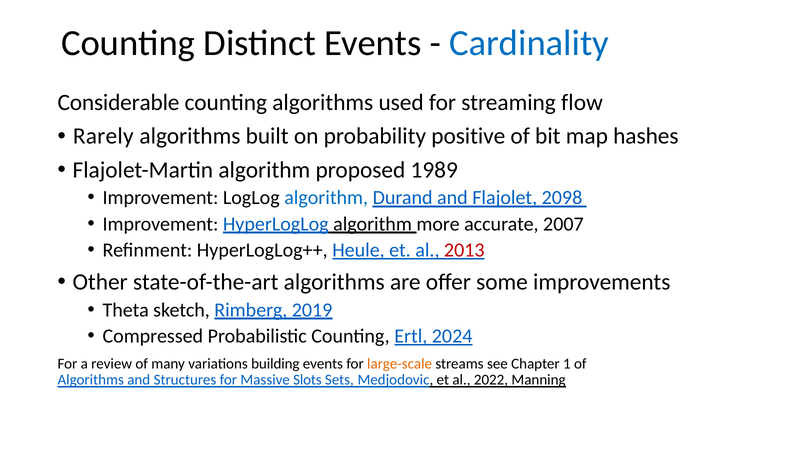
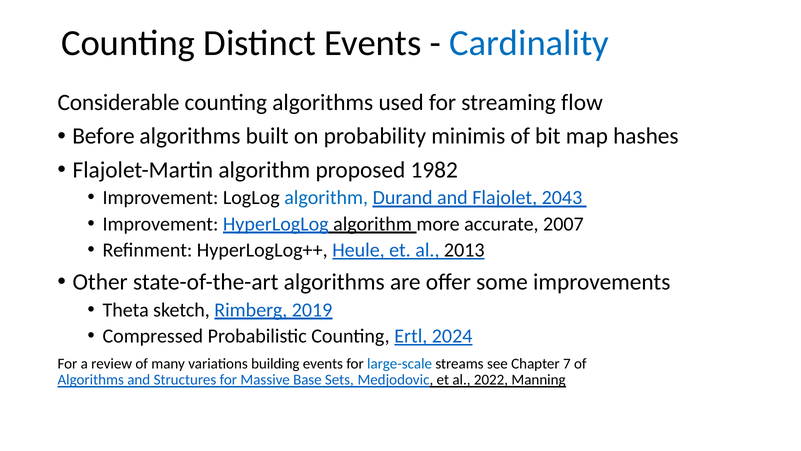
Rarely: Rarely -> Before
positive: positive -> minimis
1989: 1989 -> 1982
2098: 2098 -> 2043
2013 colour: red -> black
large-scale colour: orange -> blue
1: 1 -> 7
Slots: Slots -> Base
